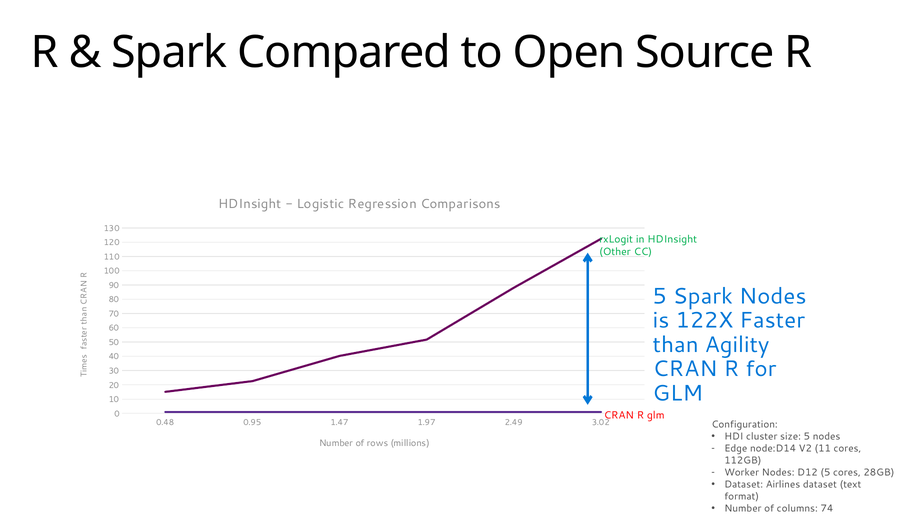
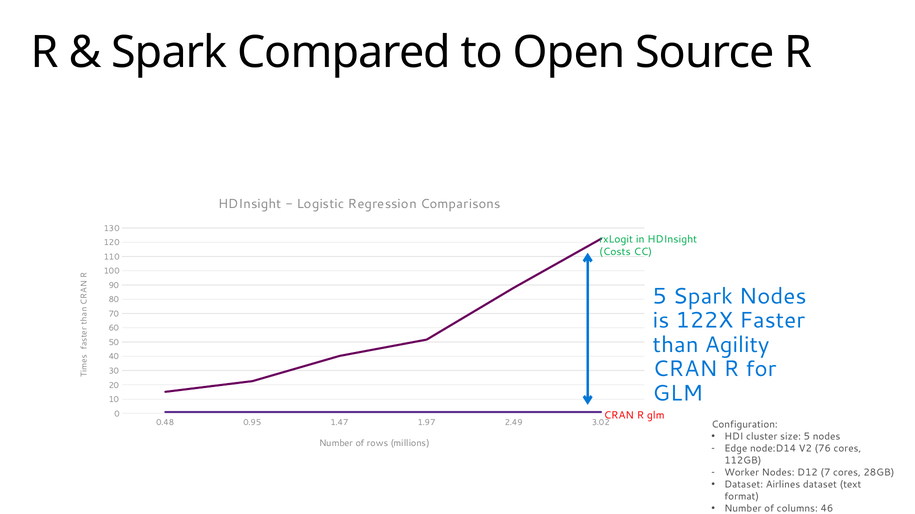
Other: Other -> Costs
11: 11 -> 76
D12 5: 5 -> 7
74: 74 -> 46
